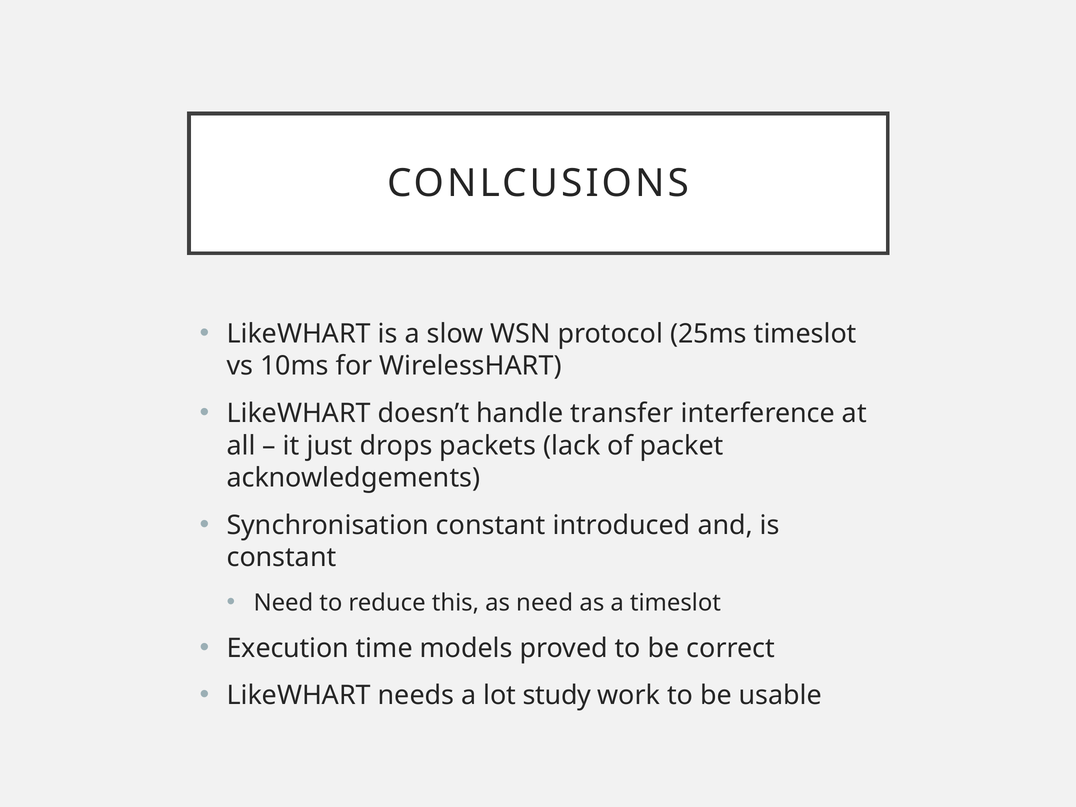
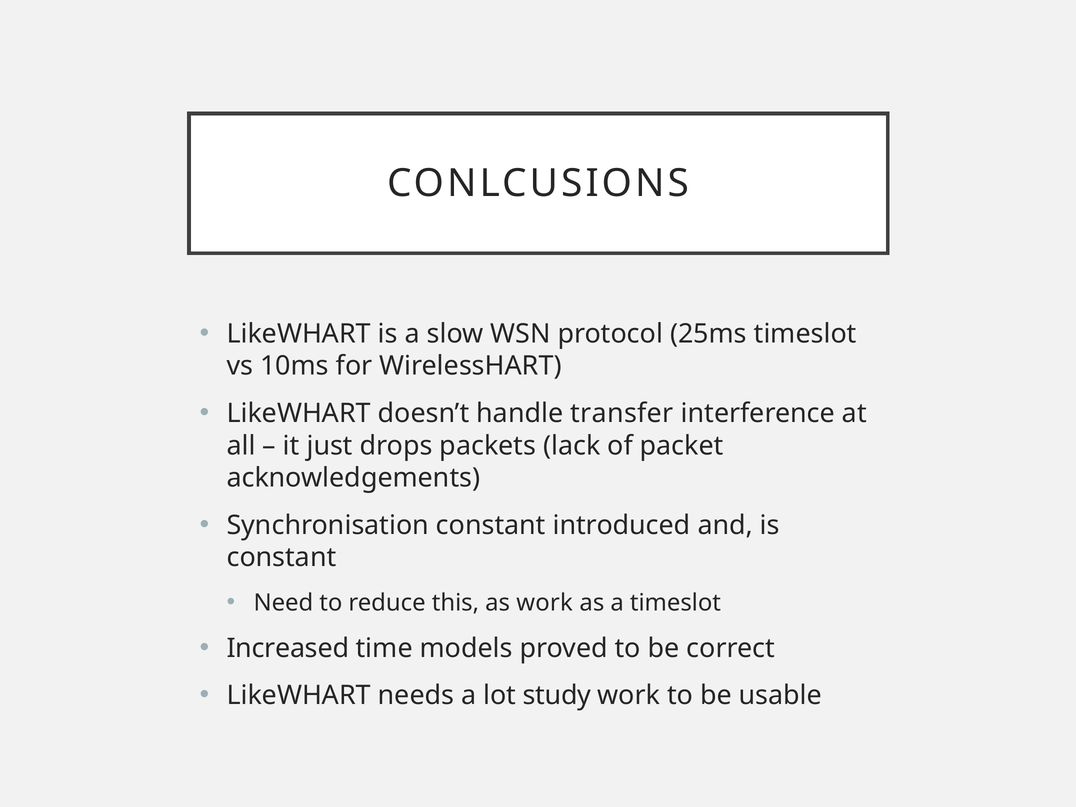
as need: need -> work
Execution: Execution -> Increased
